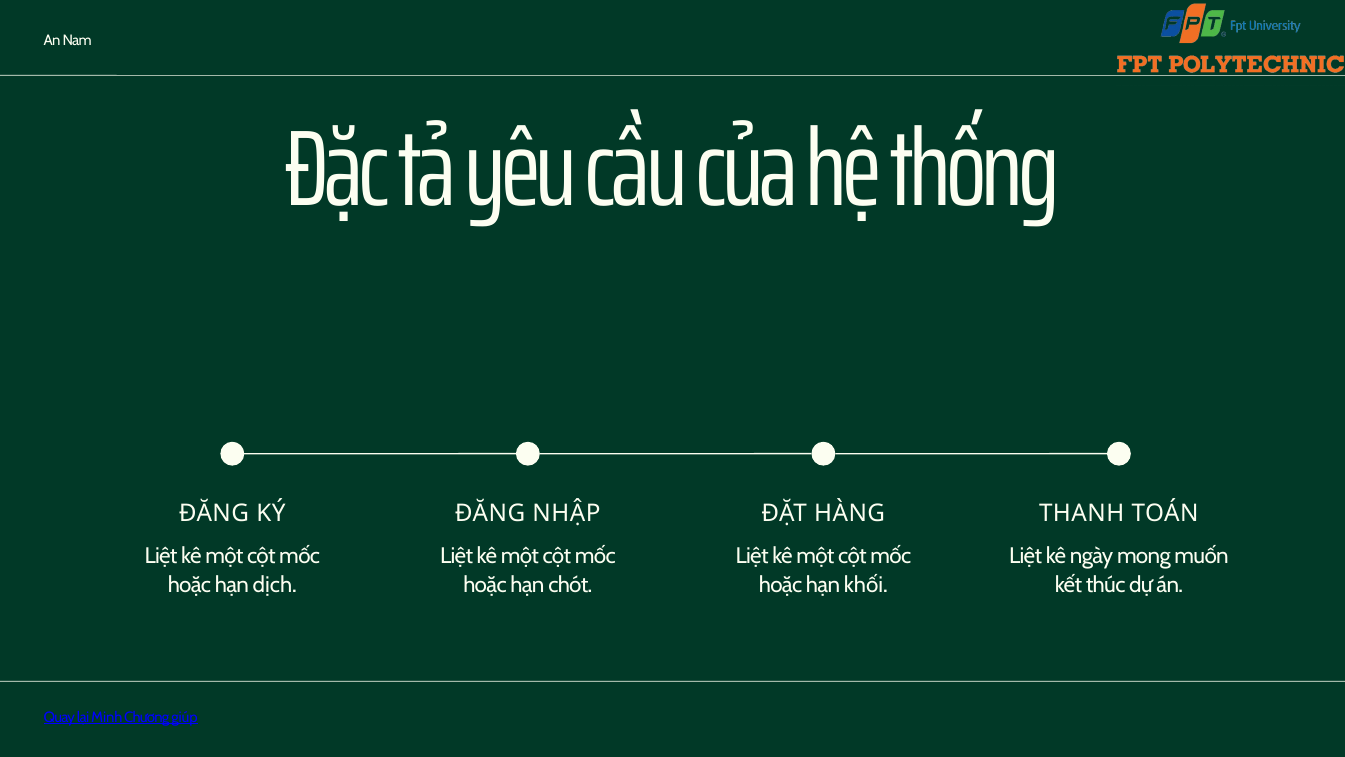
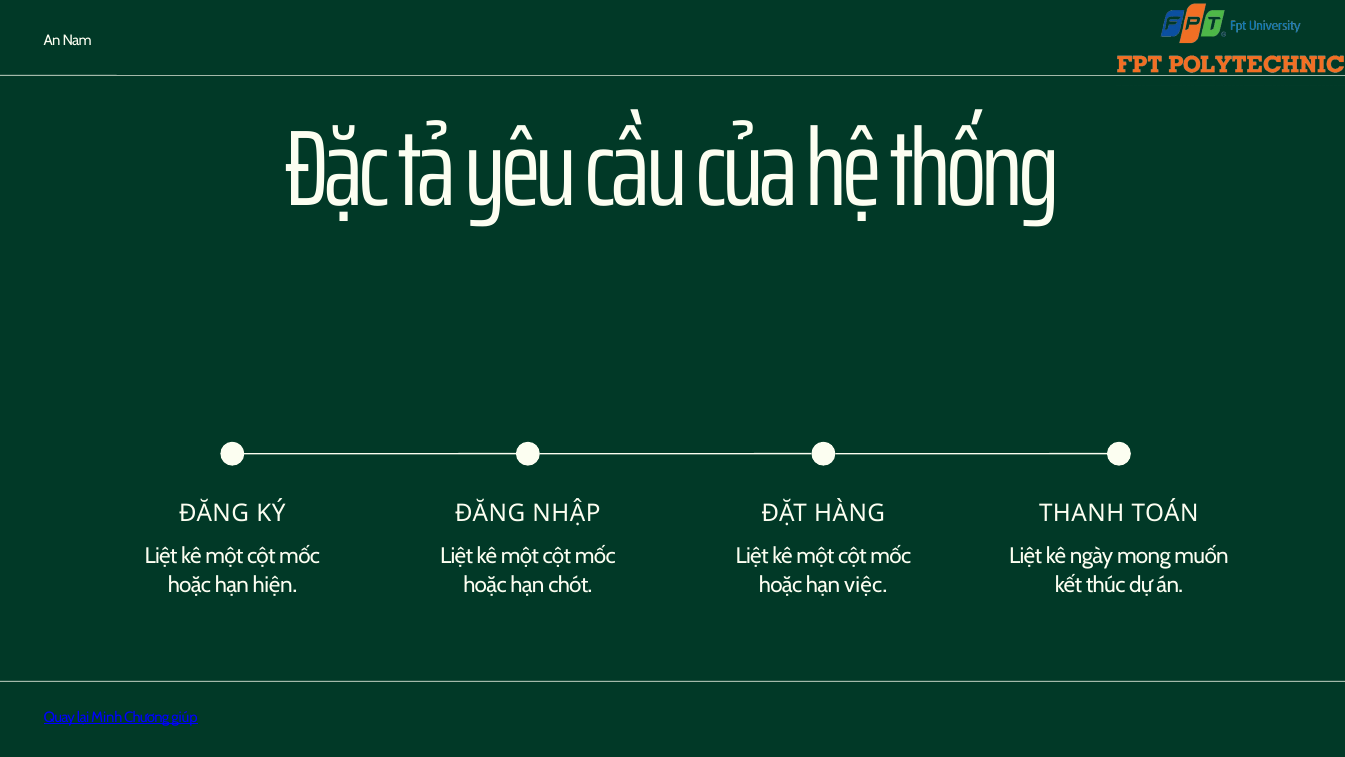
dịch: dịch -> hiện
khối: khối -> việc
